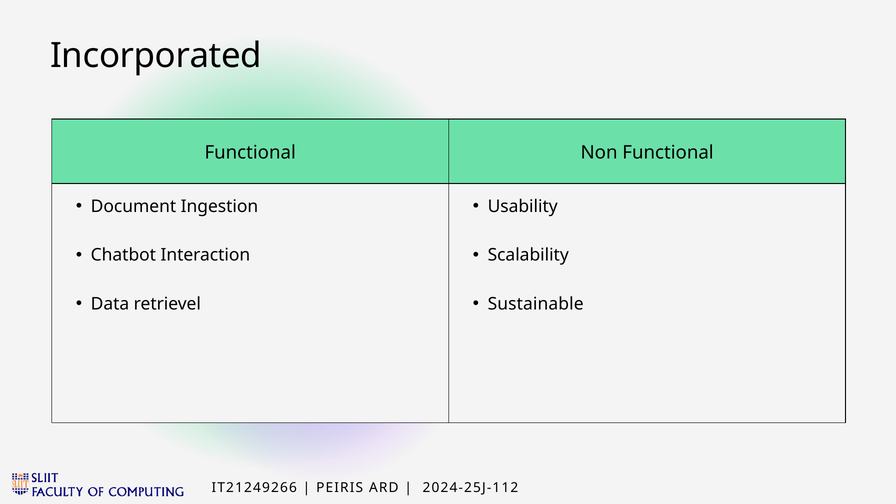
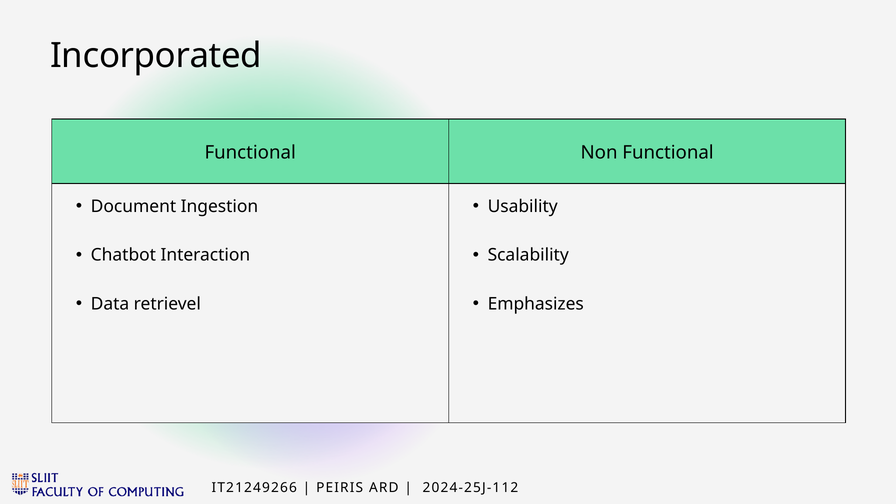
Sustainable: Sustainable -> Emphasizes
